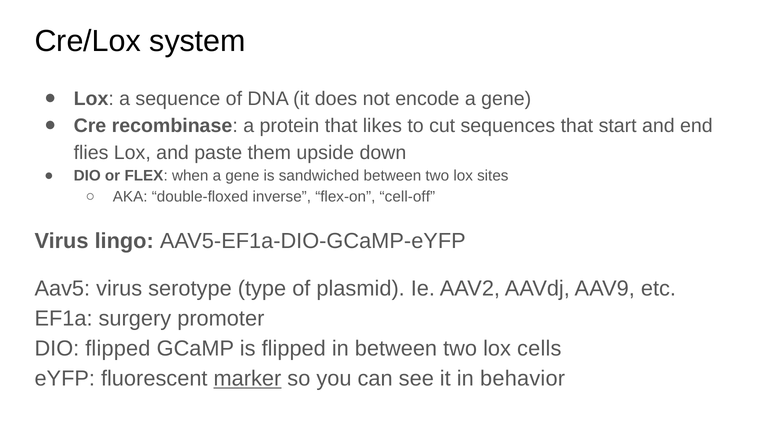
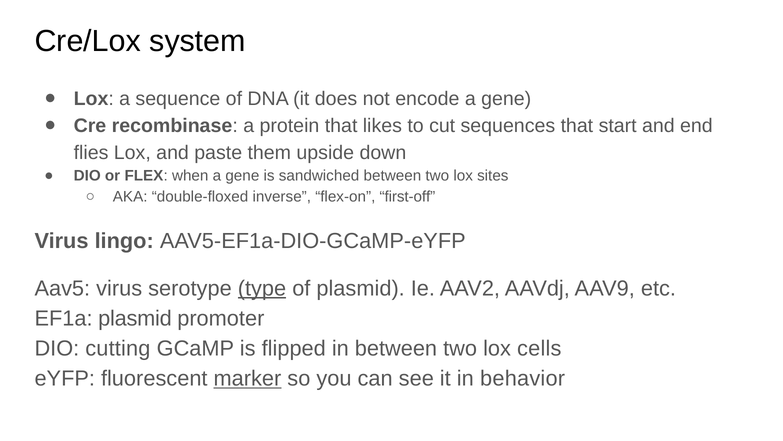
cell-off: cell-off -> first-off
type underline: none -> present
EF1a surgery: surgery -> plasmid
DIO flipped: flipped -> cutting
